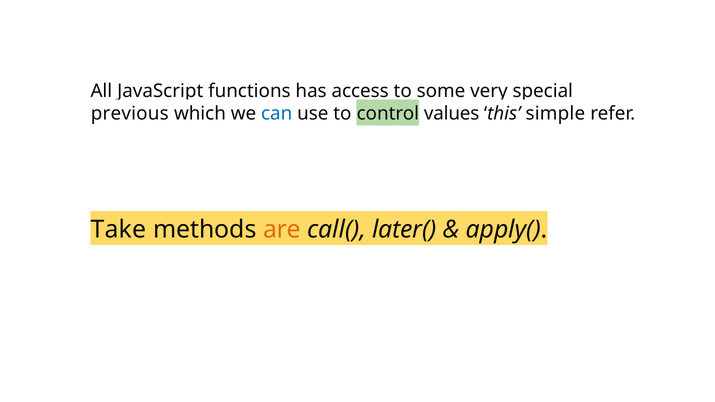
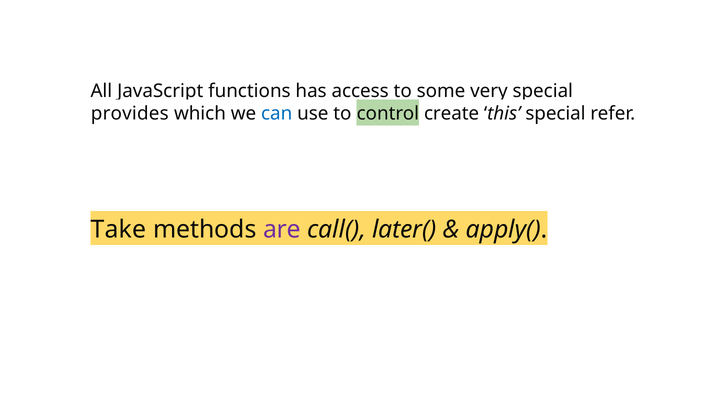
previous: previous -> provides
values: values -> create
this simple: simple -> special
are colour: orange -> purple
